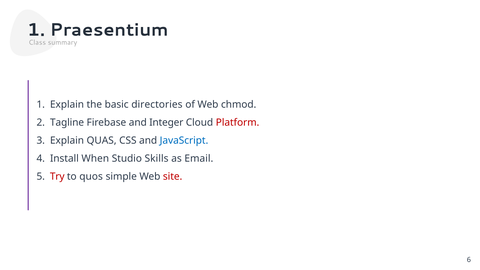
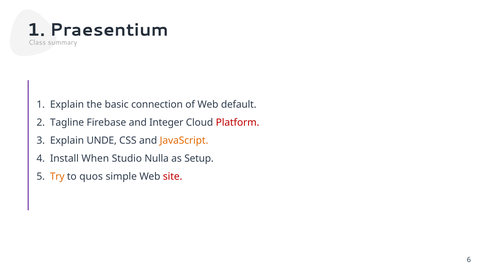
directories: directories -> connection
chmod: chmod -> default
QUAS: QUAS -> UNDE
JavaScript colour: blue -> orange
Skills: Skills -> Nulla
Email: Email -> Setup
Try colour: red -> orange
